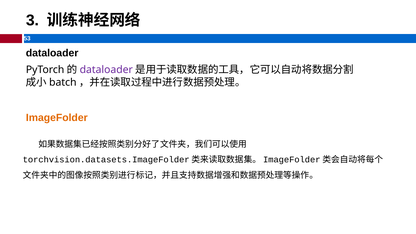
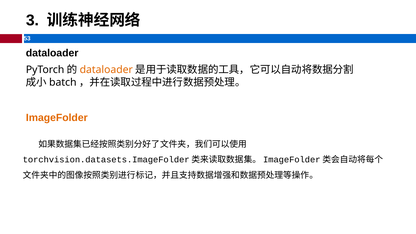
dataloader at (106, 70) colour: purple -> orange
